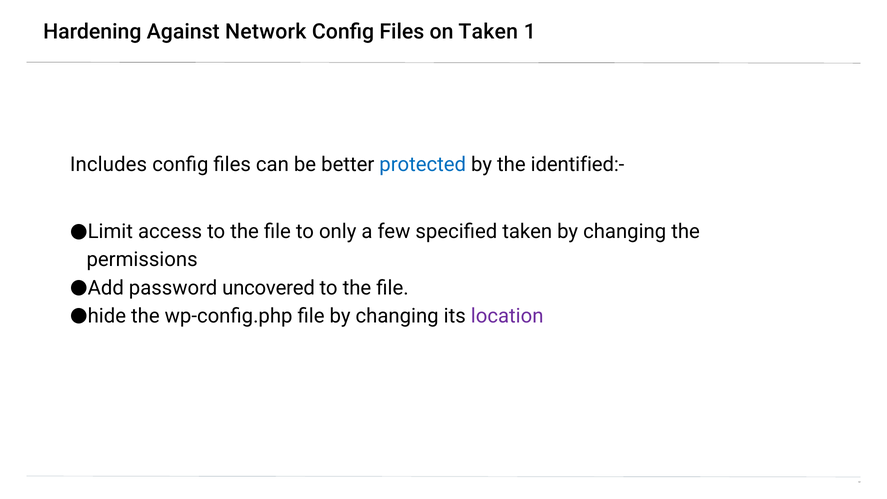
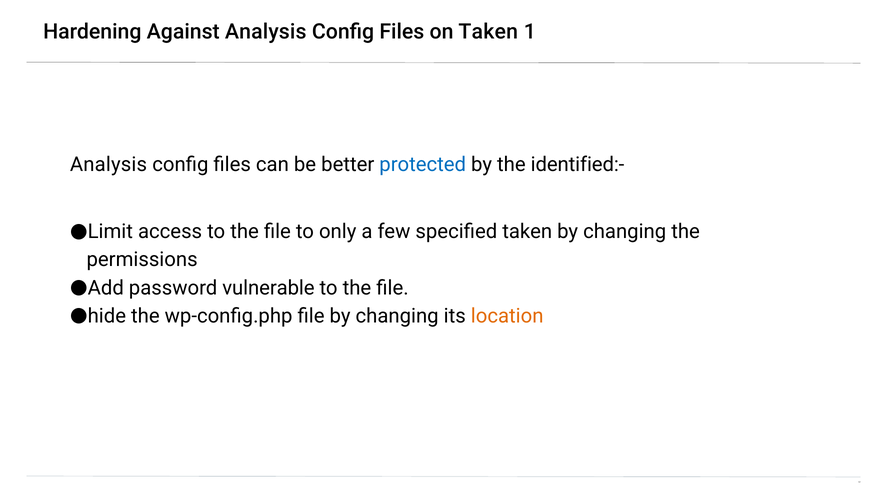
Against Network: Network -> Analysis
Includes at (109, 164): Includes -> Analysis
uncovered: uncovered -> vulnerable
location colour: purple -> orange
